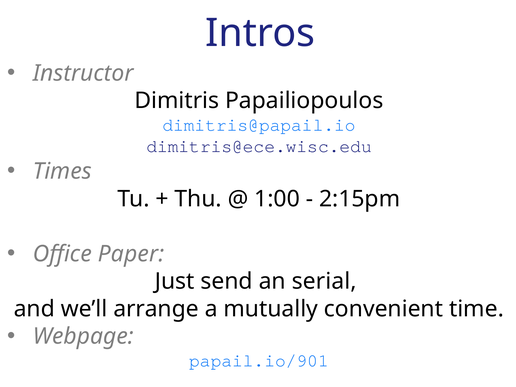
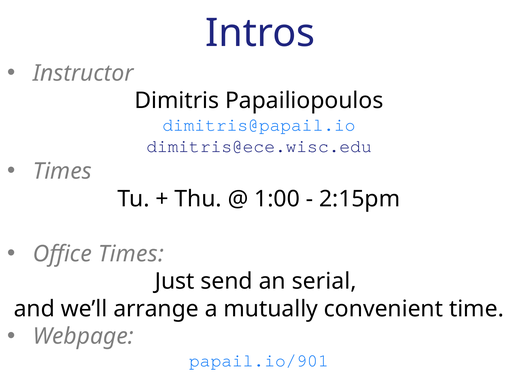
Office Paper: Paper -> Times
